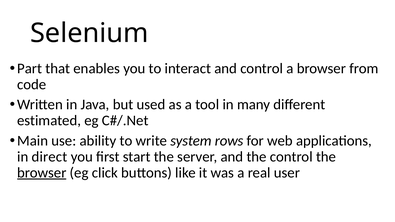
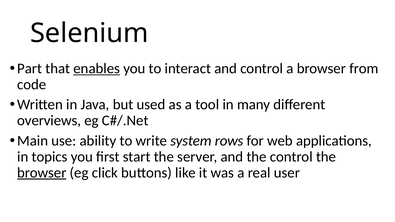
enables underline: none -> present
estimated: estimated -> overviews
direct: direct -> topics
